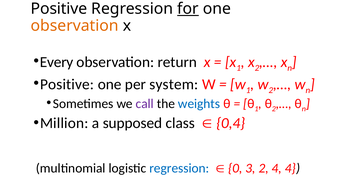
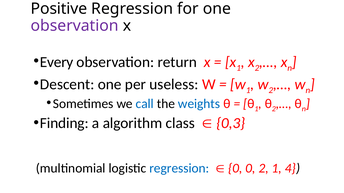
for underline: present -> none
observation at (75, 26) colour: orange -> purple
Positive at (67, 85): Positive -> Descent
system: system -> useless
call colour: purple -> blue
Million: Million -> Finding
supposed: supposed -> algorithm
0,4: 0,4 -> 0,3
0 3: 3 -> 0
2 4: 4 -> 1
